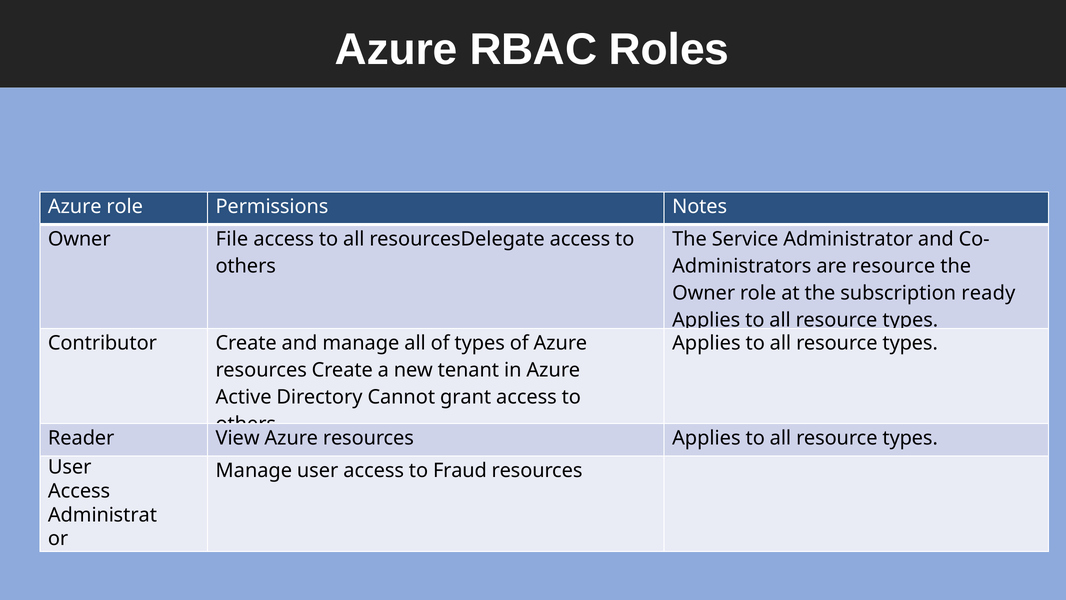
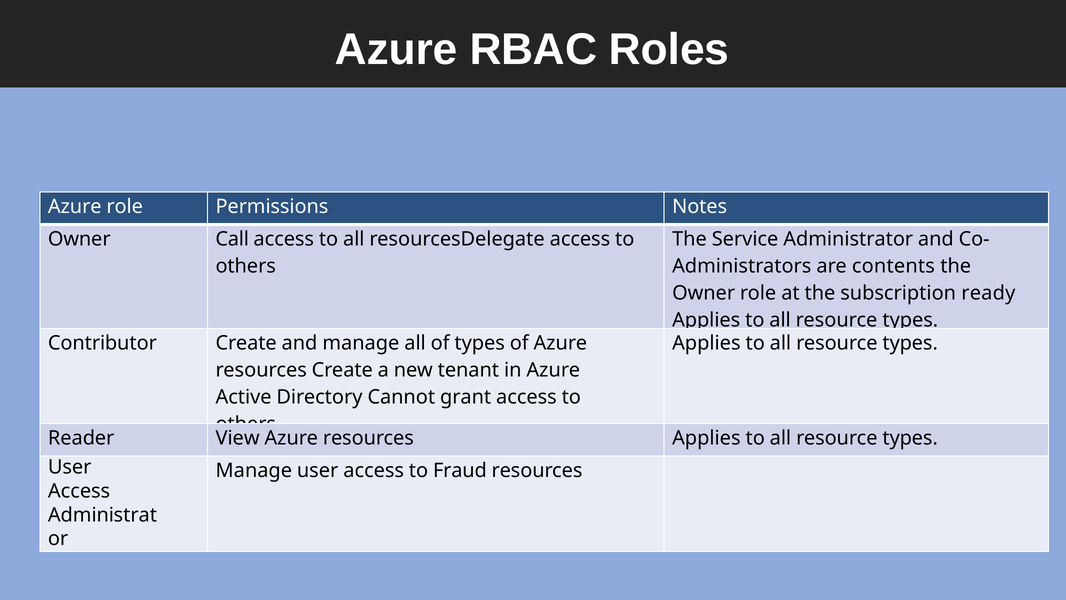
File: File -> Call
are resource: resource -> contents
